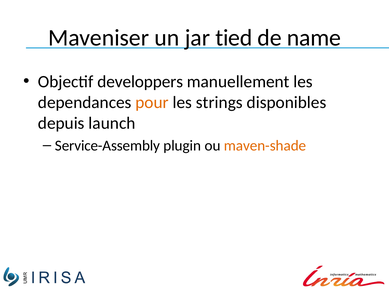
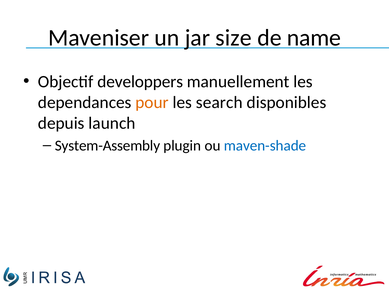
tied: tied -> size
strings: strings -> search
Service-Assembly: Service-Assembly -> System-Assembly
maven-shade colour: orange -> blue
